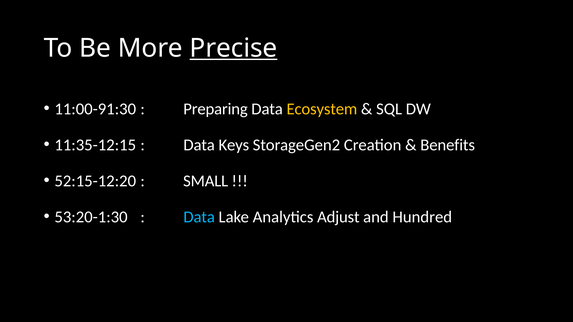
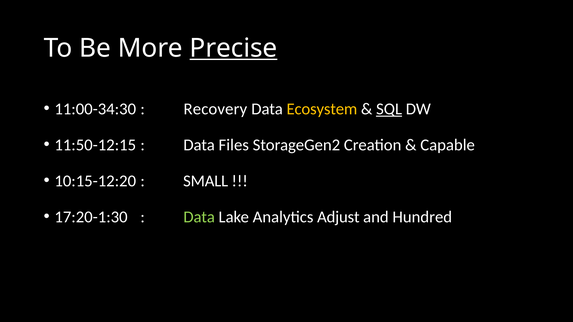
11:00-91:30: 11:00-91:30 -> 11:00-34:30
Preparing: Preparing -> Recovery
SQL underline: none -> present
11:35-12:15: 11:35-12:15 -> 11:50-12:15
Keys: Keys -> Files
Benefits: Benefits -> Capable
52:15-12:20: 52:15-12:20 -> 10:15-12:20
53:20-1:30: 53:20-1:30 -> 17:20-1:30
Data at (199, 217) colour: light blue -> light green
